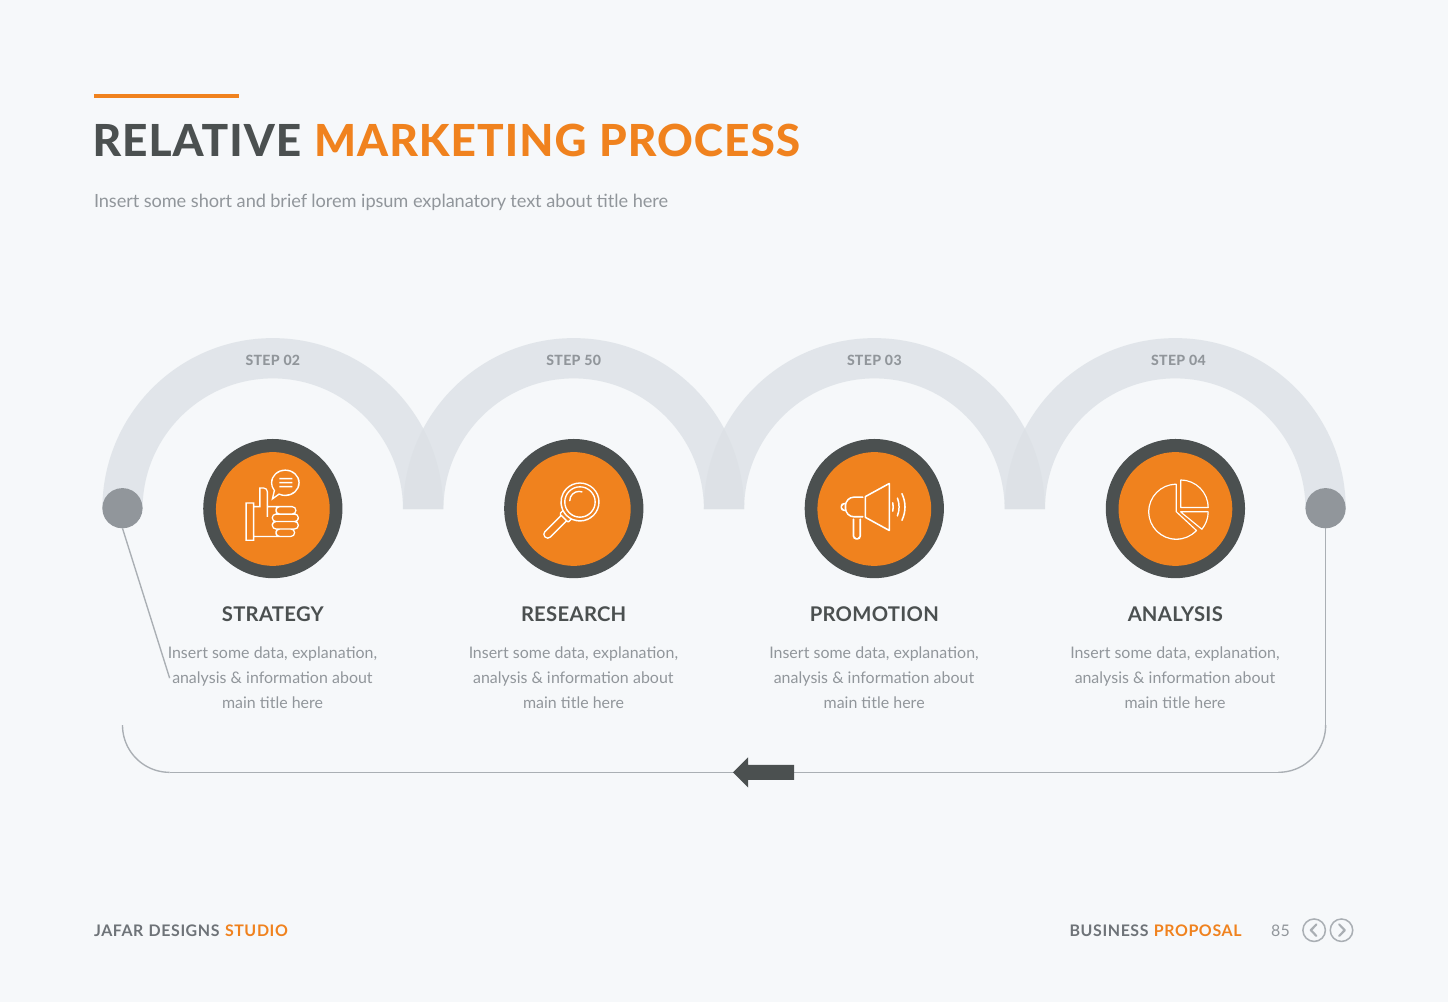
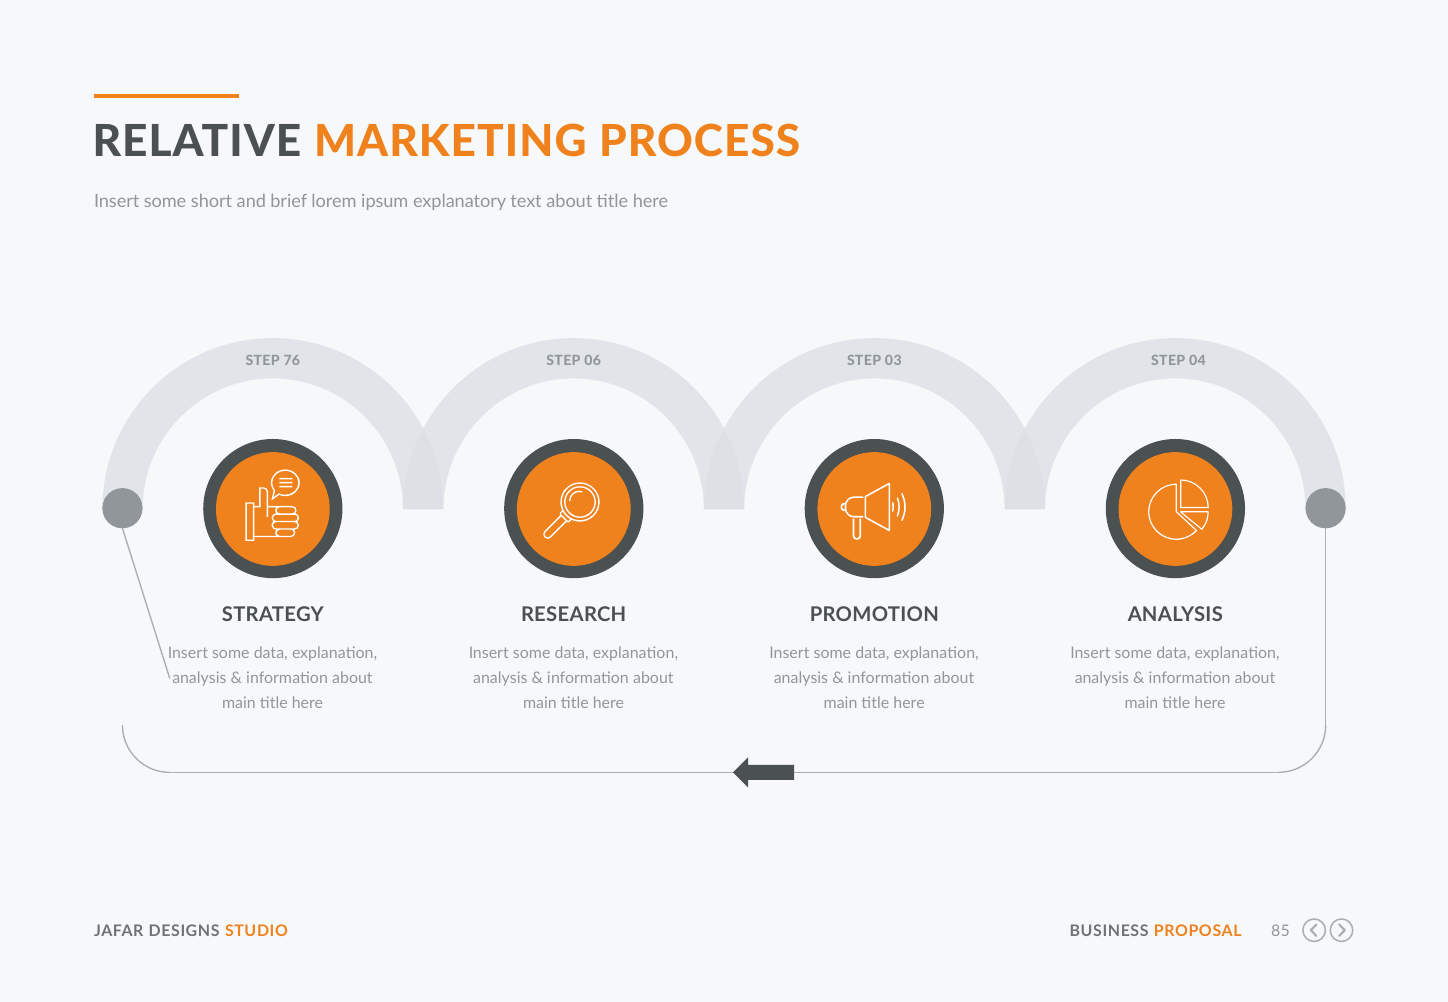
02: 02 -> 76
50: 50 -> 06
